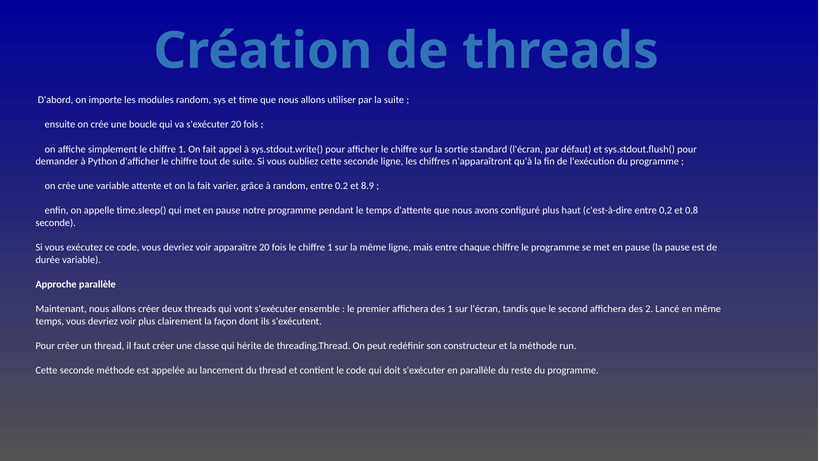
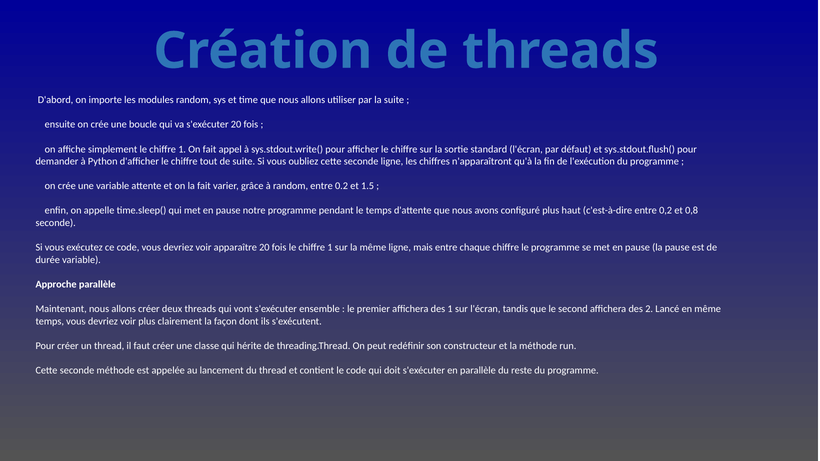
8.9: 8.9 -> 1.5
